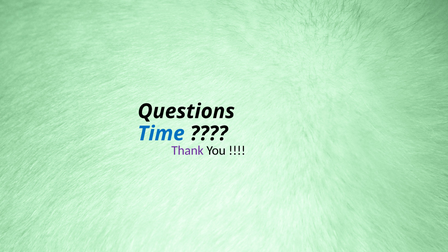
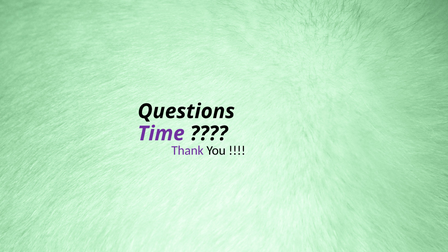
Time colour: blue -> purple
